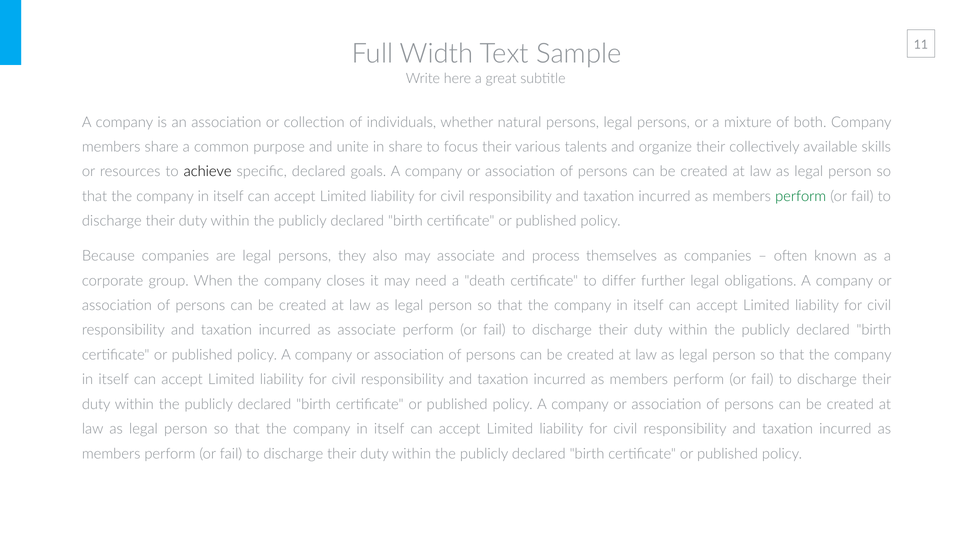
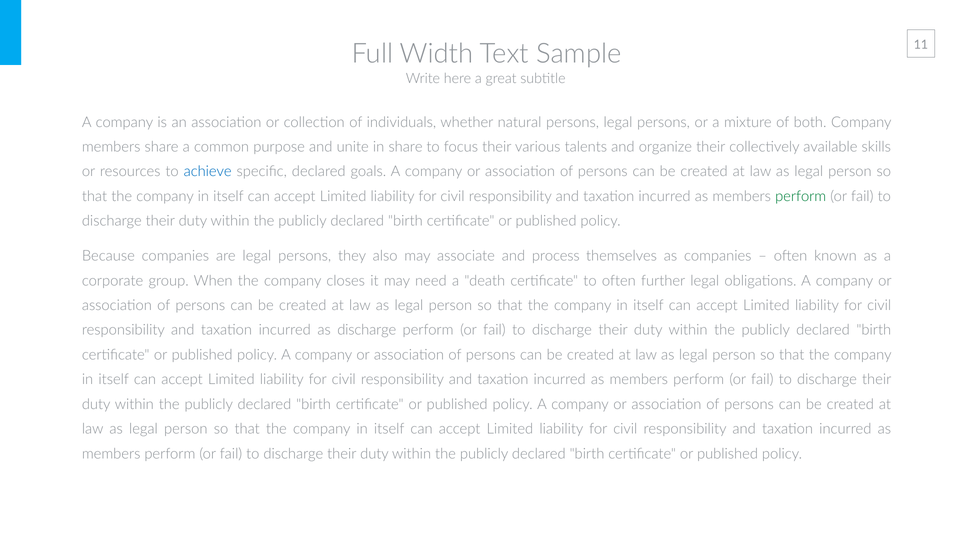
achieve colour: black -> blue
to differ: differ -> often
as associate: associate -> discharge
